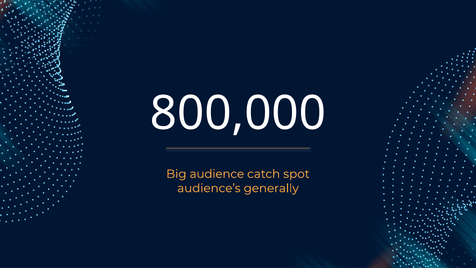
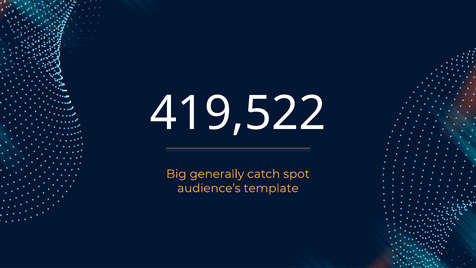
800,000: 800,000 -> 419,522
audience: audience -> generally
generally: generally -> template
